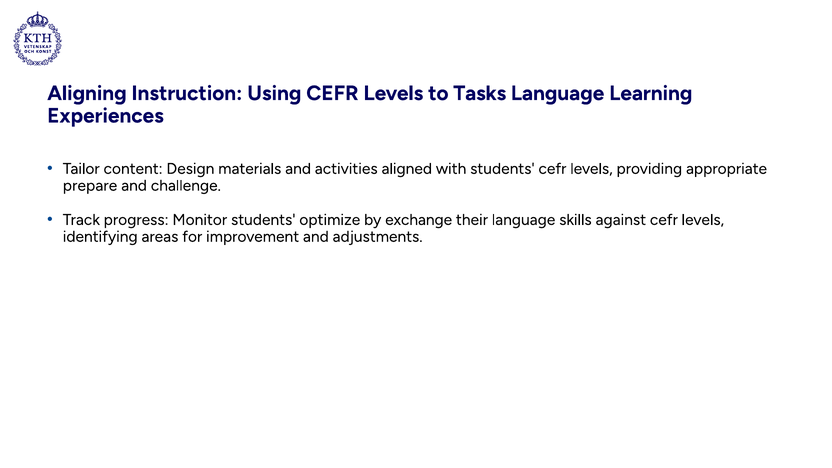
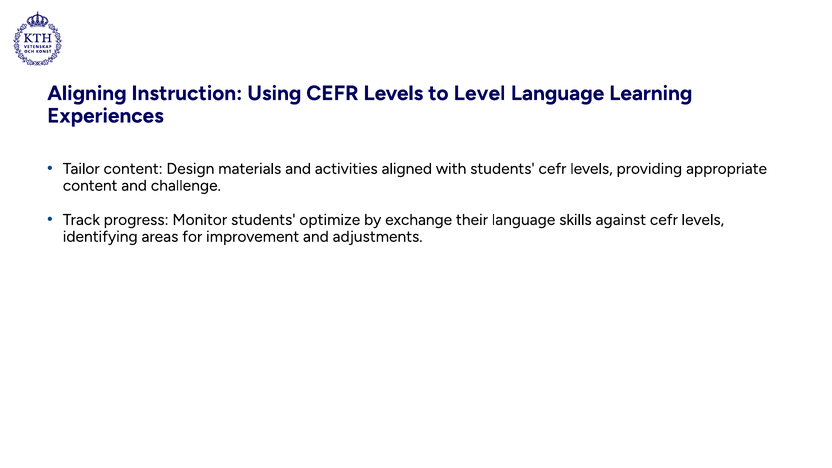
Tasks: Tasks -> Level
prepare at (90, 186): prepare -> content
